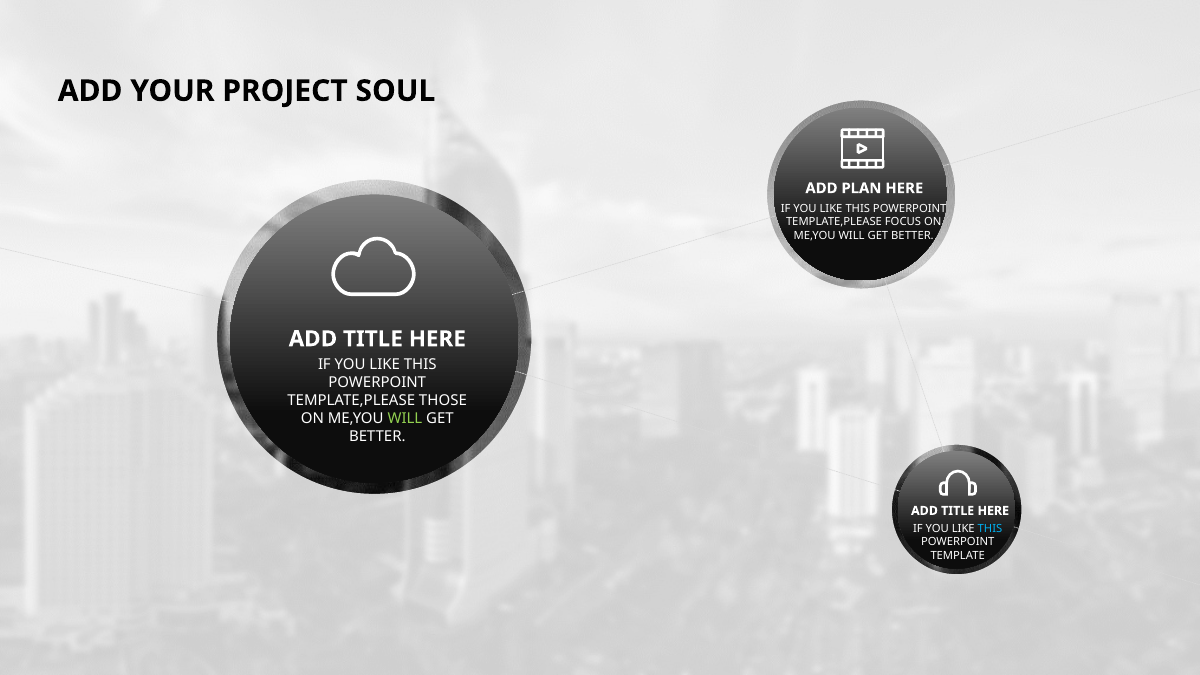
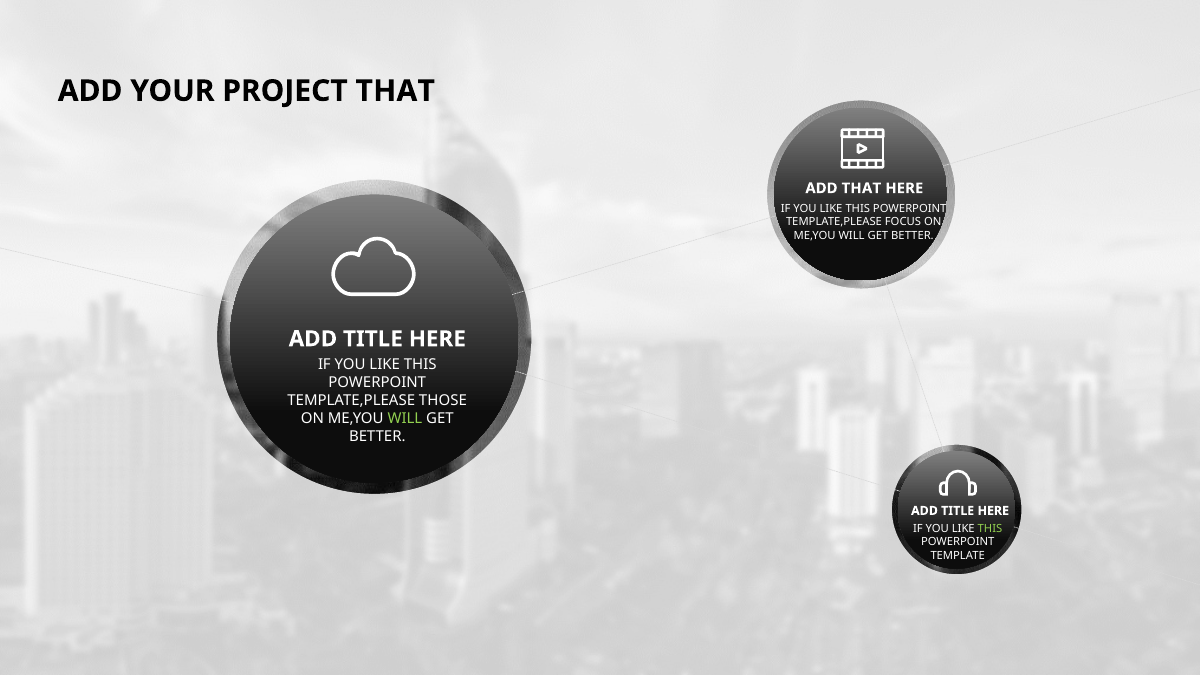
PROJECT SOUL: SOUL -> THAT
ADD PLAN: PLAN -> THAT
THIS at (990, 528) colour: light blue -> light green
